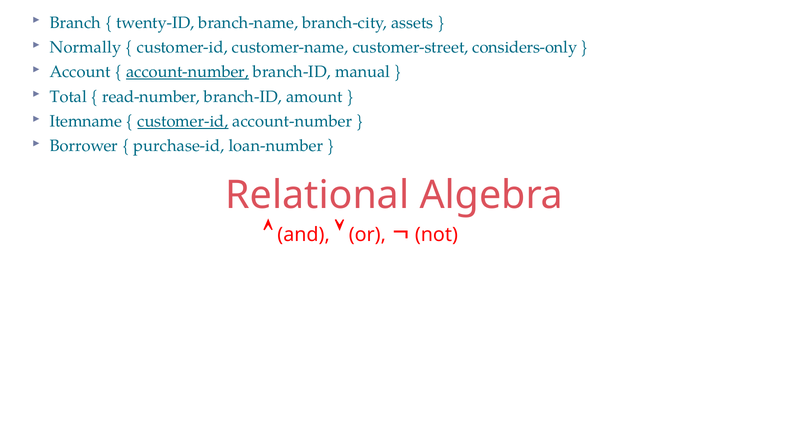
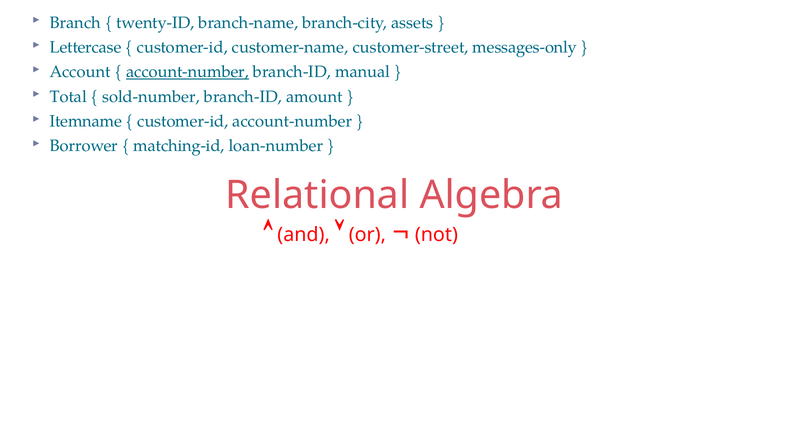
Normally: Normally -> Lettercase
considers-only: considers-only -> messages-only
read-number: read-number -> sold-number
customer-id at (183, 121) underline: present -> none
purchase-id: purchase-id -> matching-id
